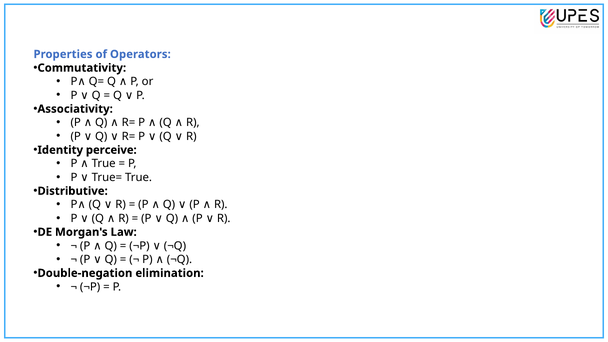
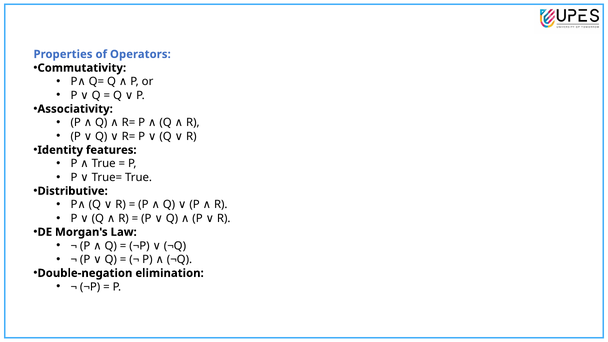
perceive: perceive -> features
